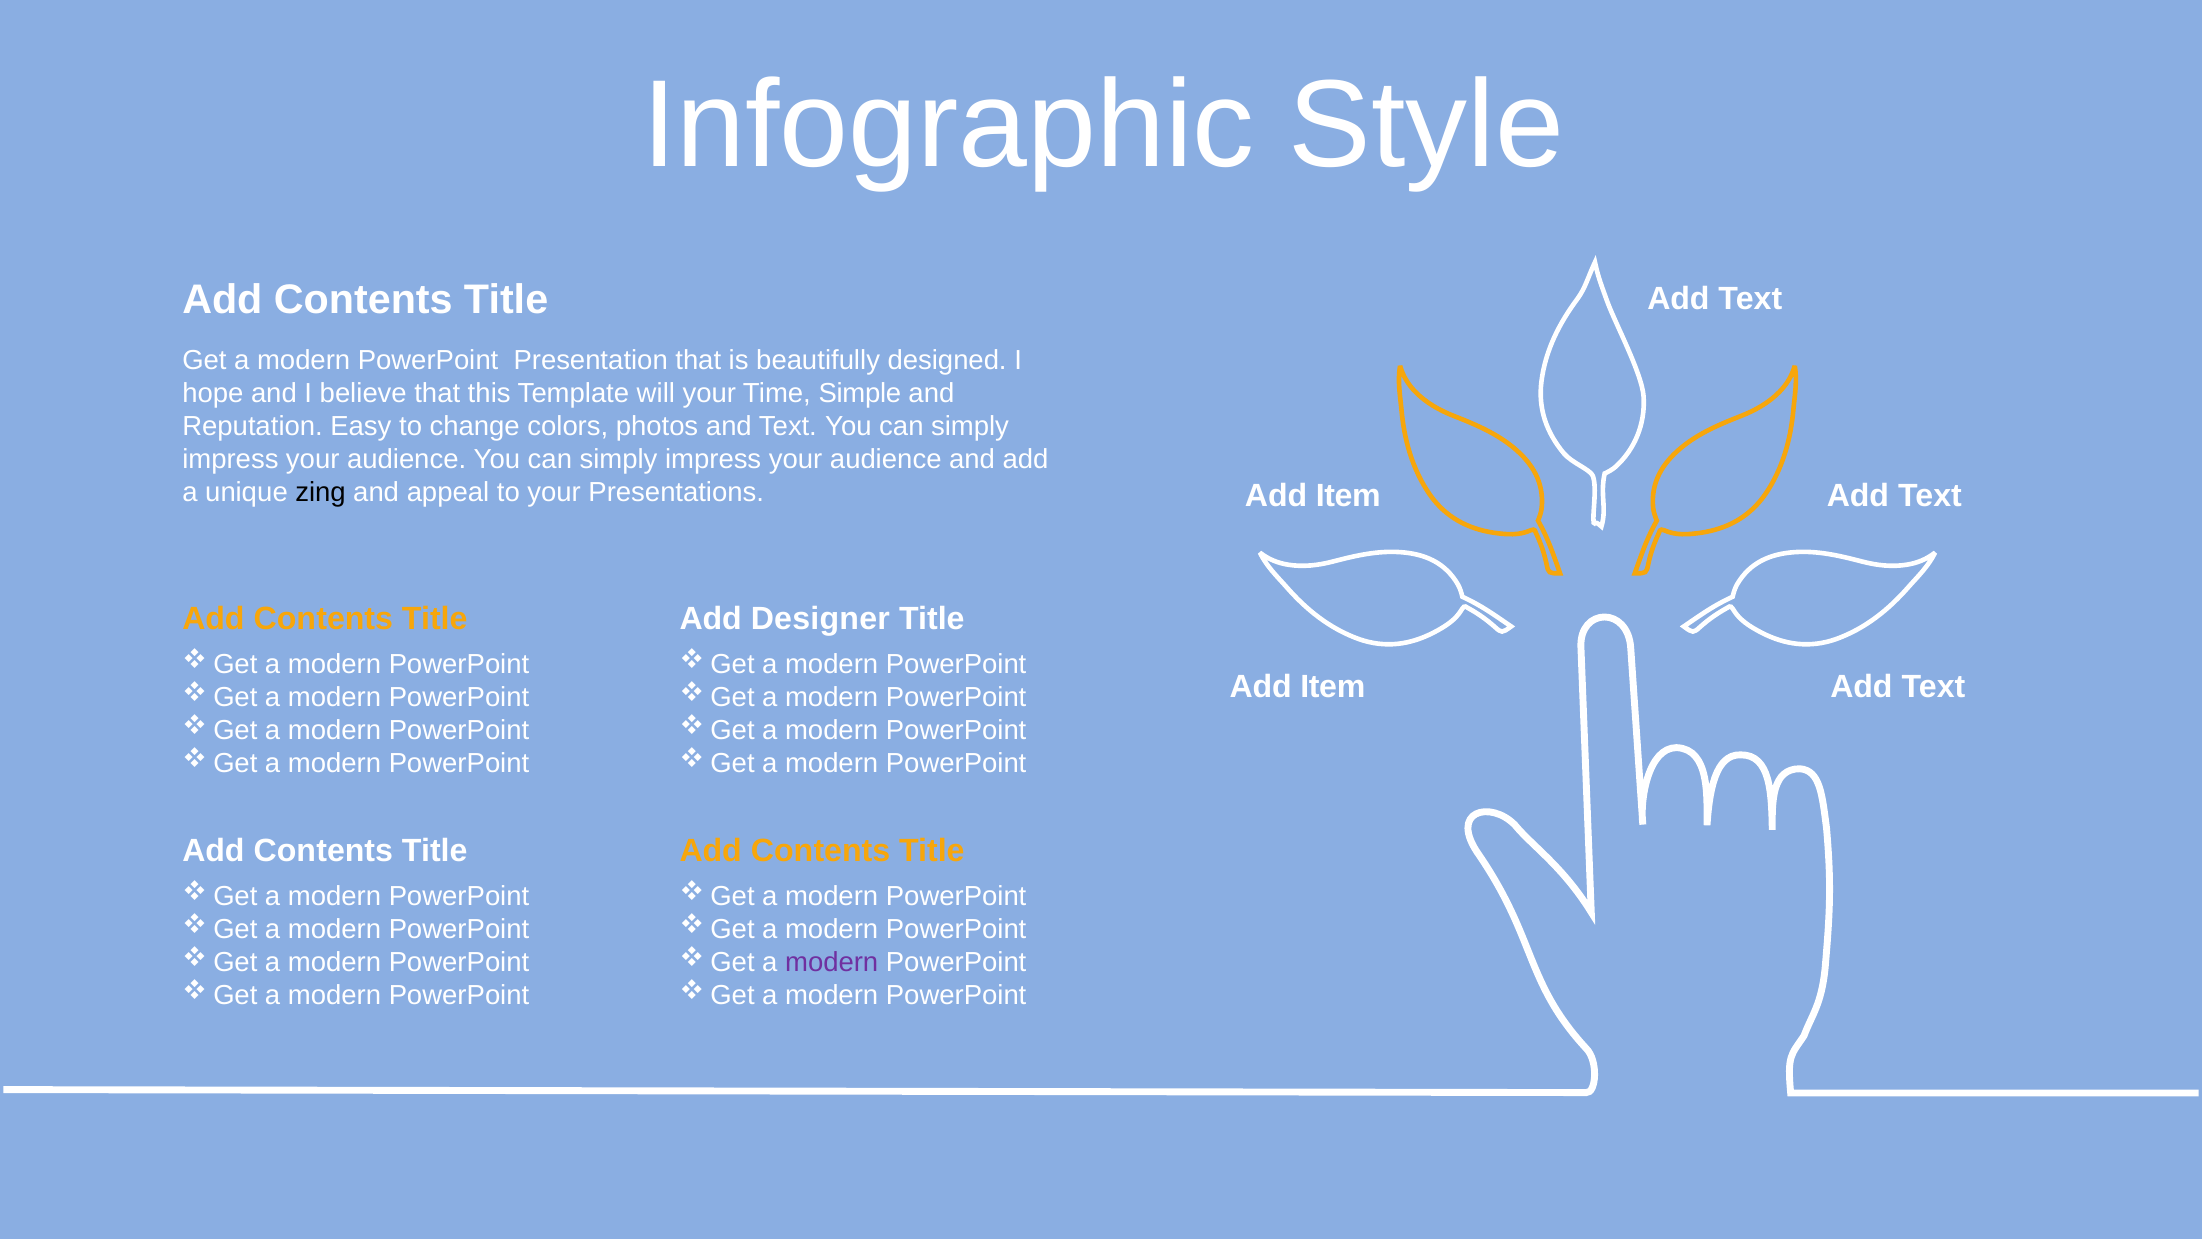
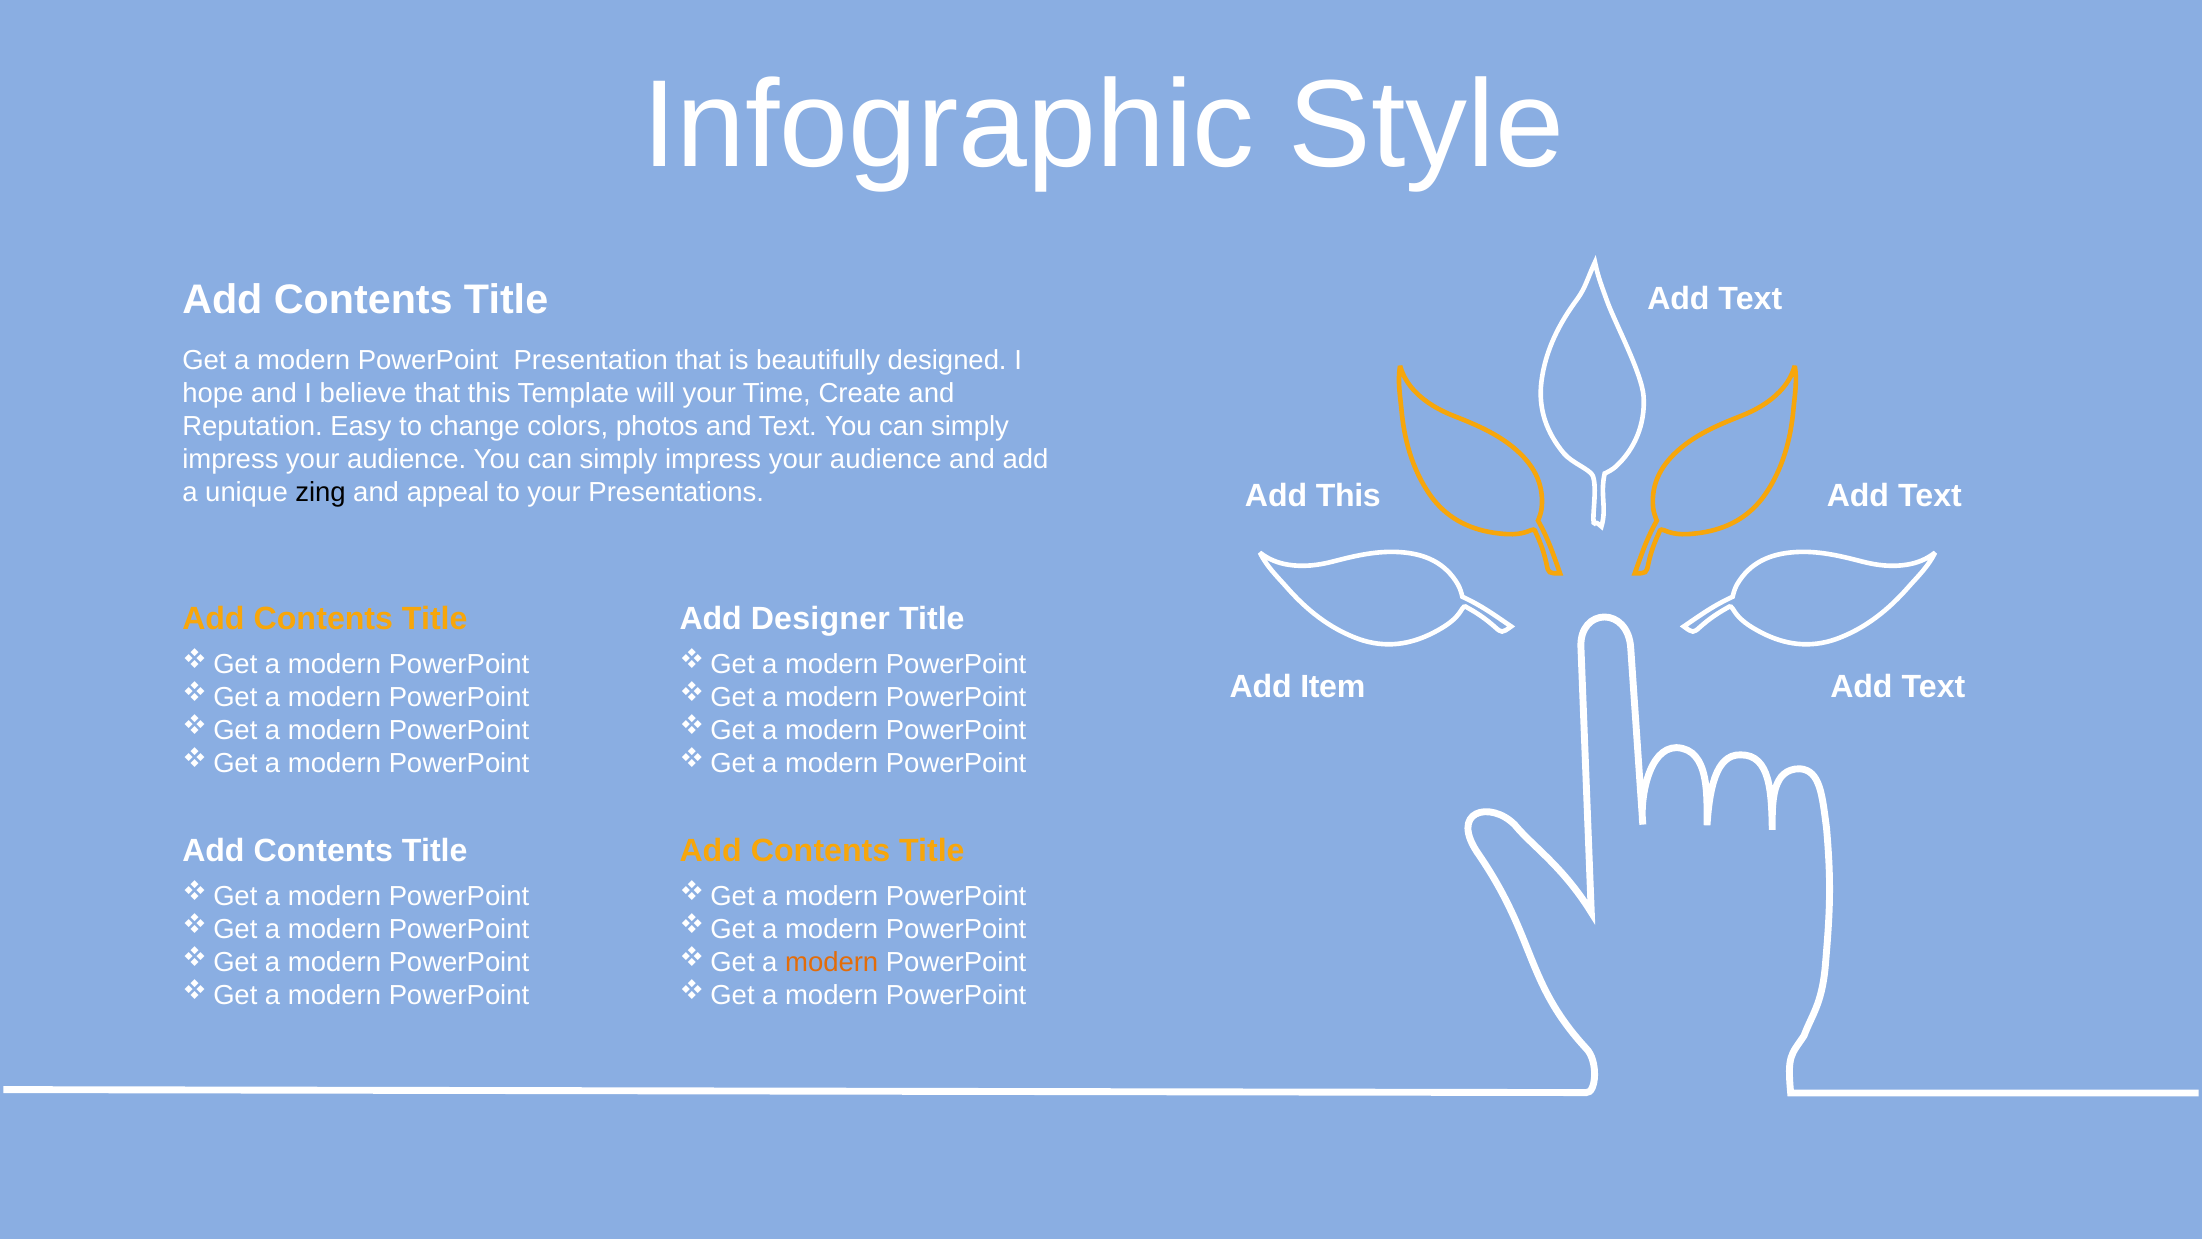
Simple: Simple -> Create
Item at (1348, 496): Item -> This
modern at (832, 962) colour: purple -> orange
